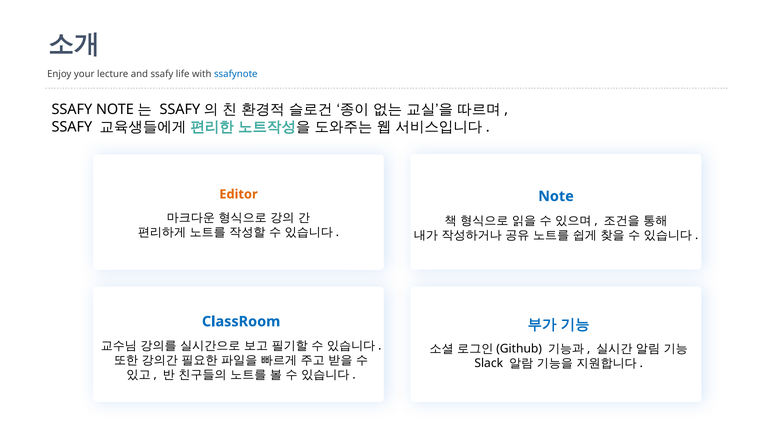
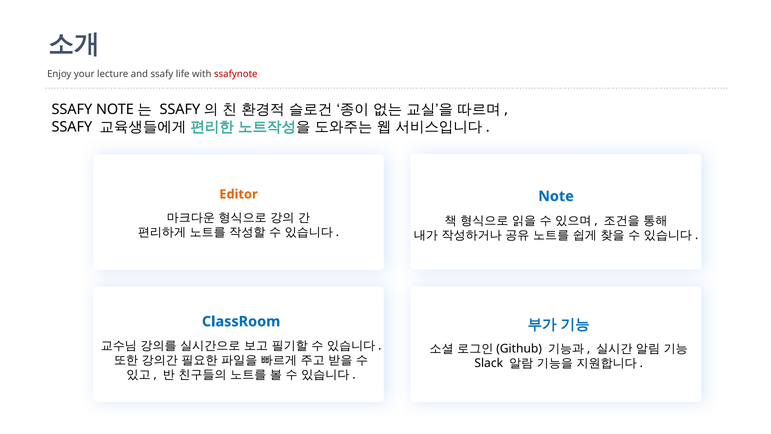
ssafynote colour: blue -> red
